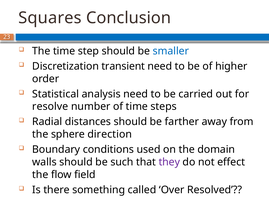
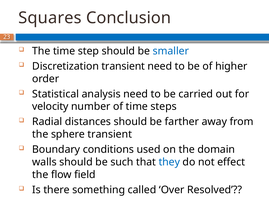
resolve: resolve -> velocity
sphere direction: direction -> transient
they colour: purple -> blue
